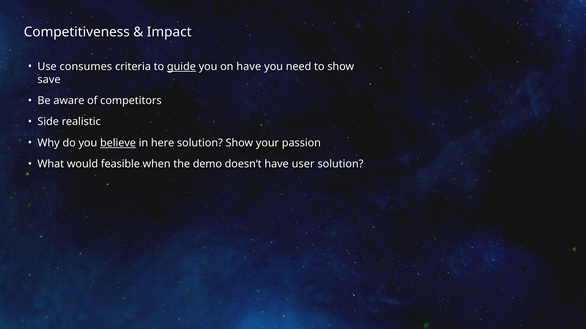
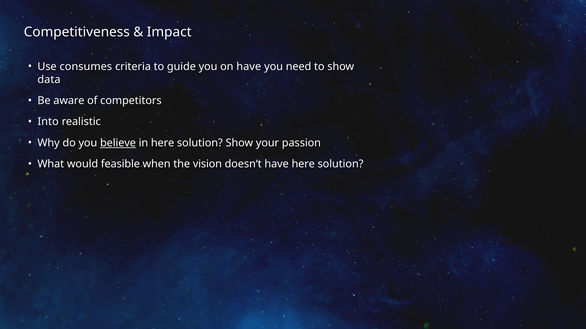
guide underline: present -> none
save: save -> data
Side: Side -> Into
demo: demo -> vision
have user: user -> here
